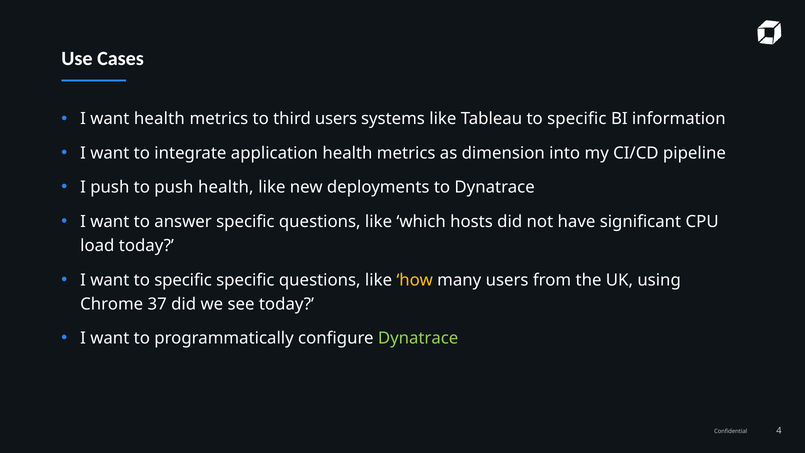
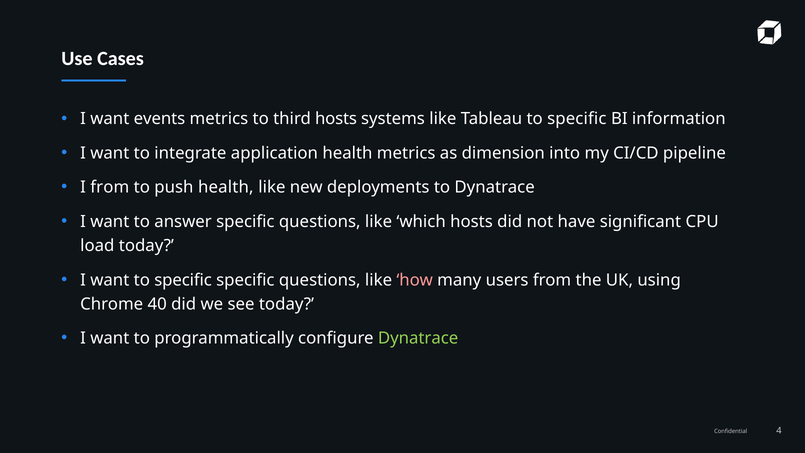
want health: health -> events
third users: users -> hosts
I push: push -> from
how colour: yellow -> pink
37: 37 -> 40
